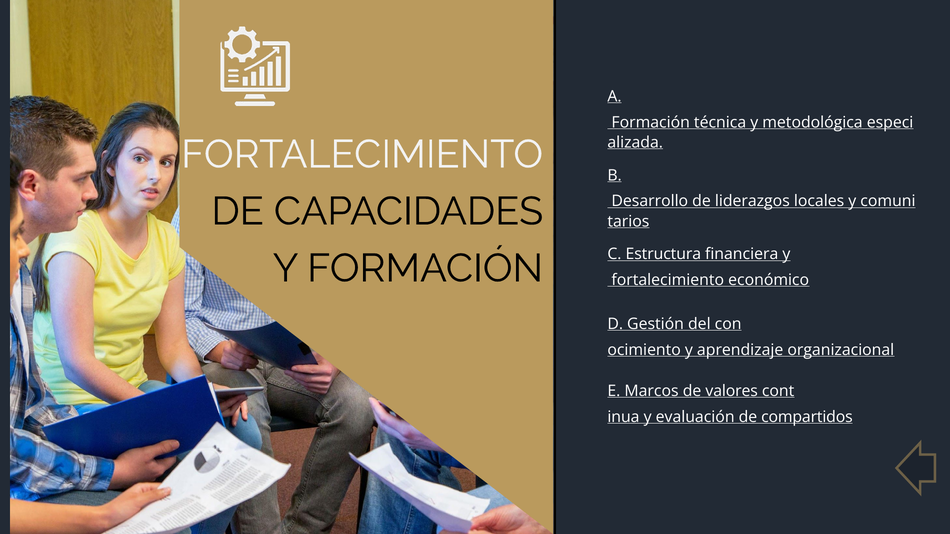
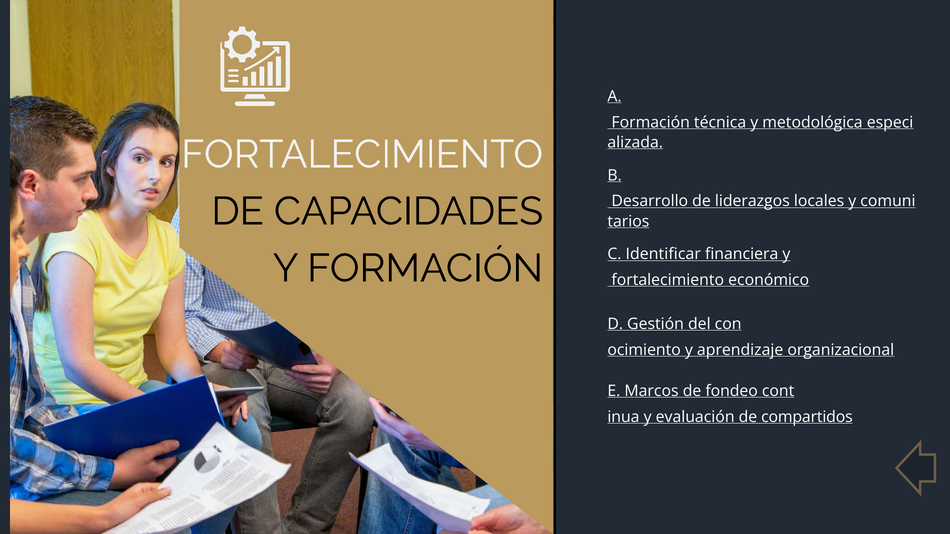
Estructura: Estructura -> Identificar
valores: valores -> fondeo
